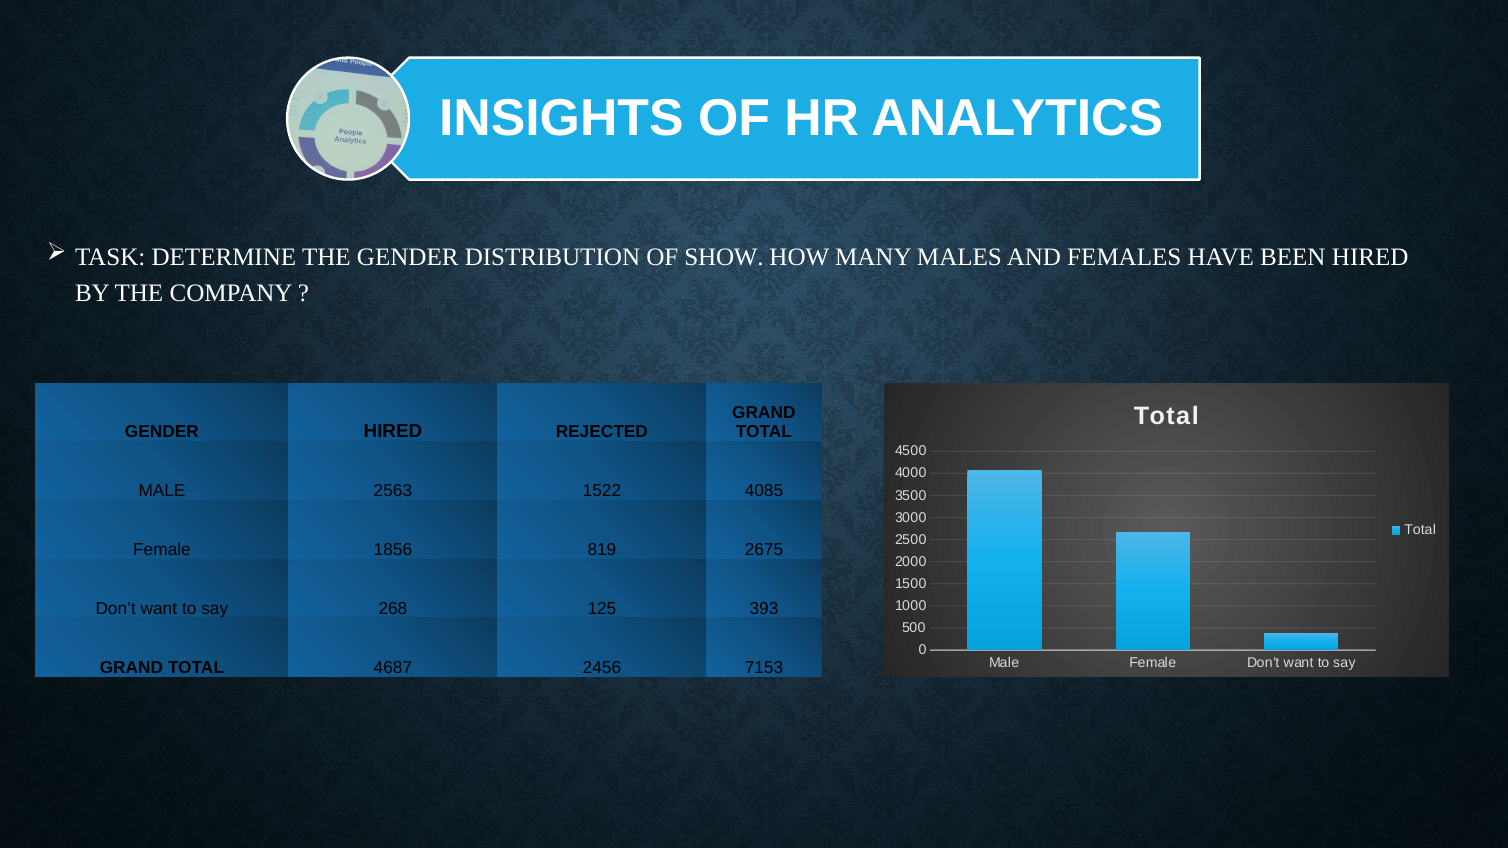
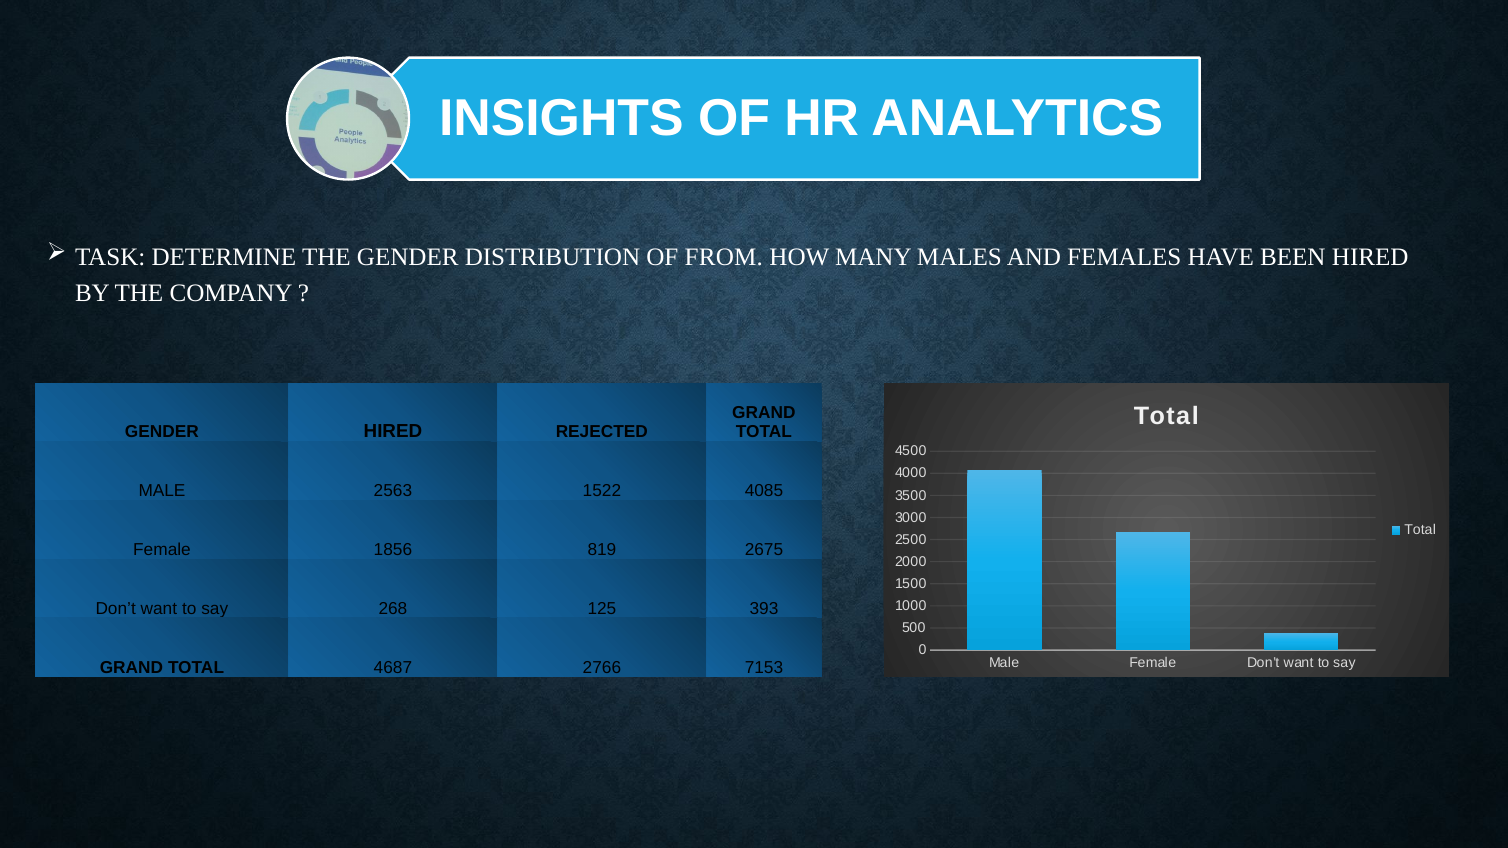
SHOW: SHOW -> FROM
2456: 2456 -> 2766
